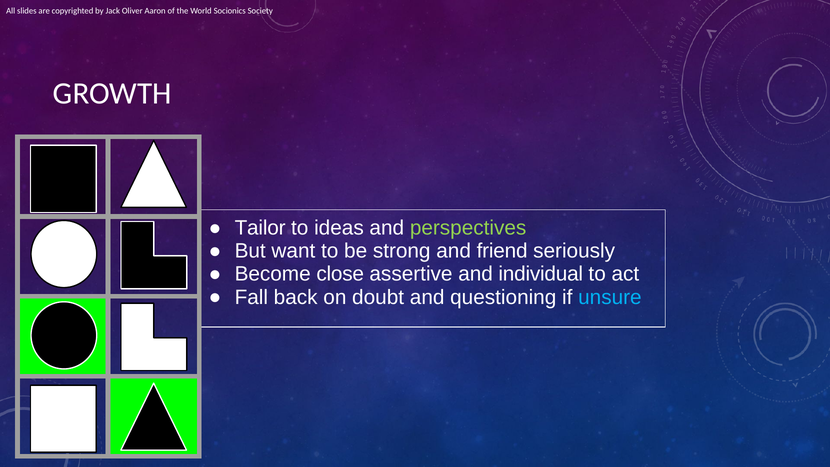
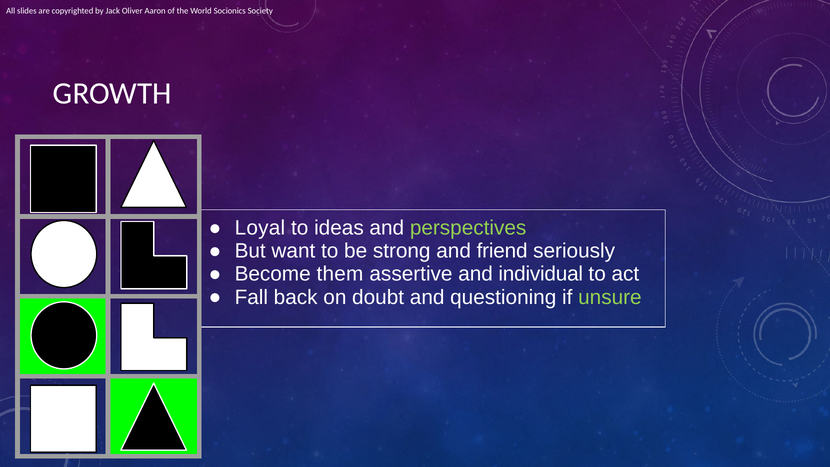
Tailor: Tailor -> Loyal
close: close -> them
unsure colour: light blue -> light green
